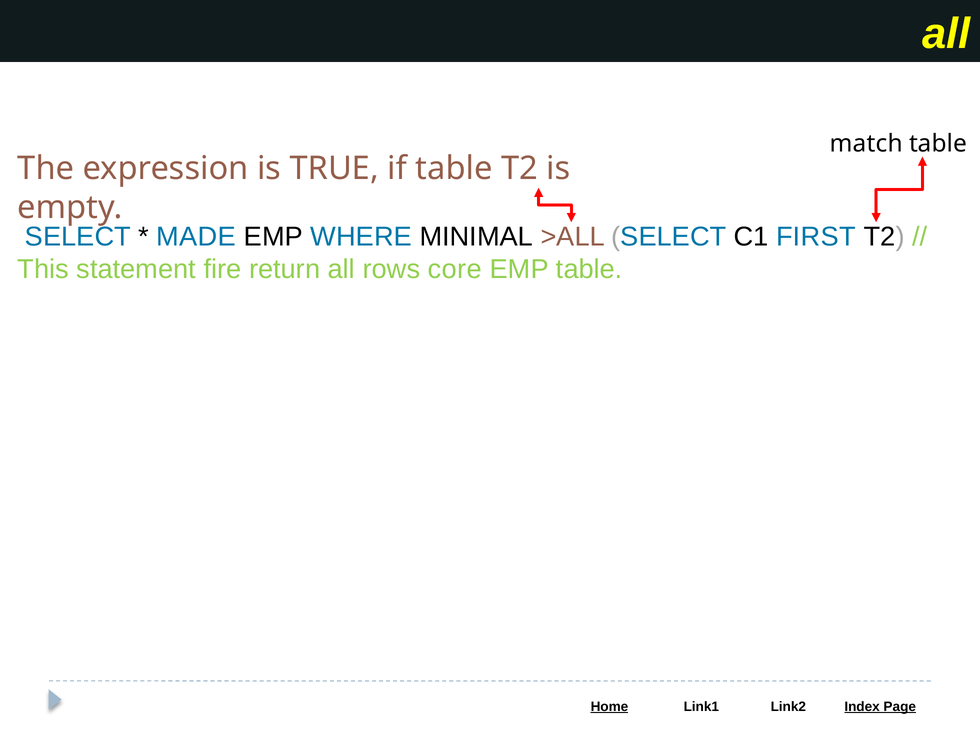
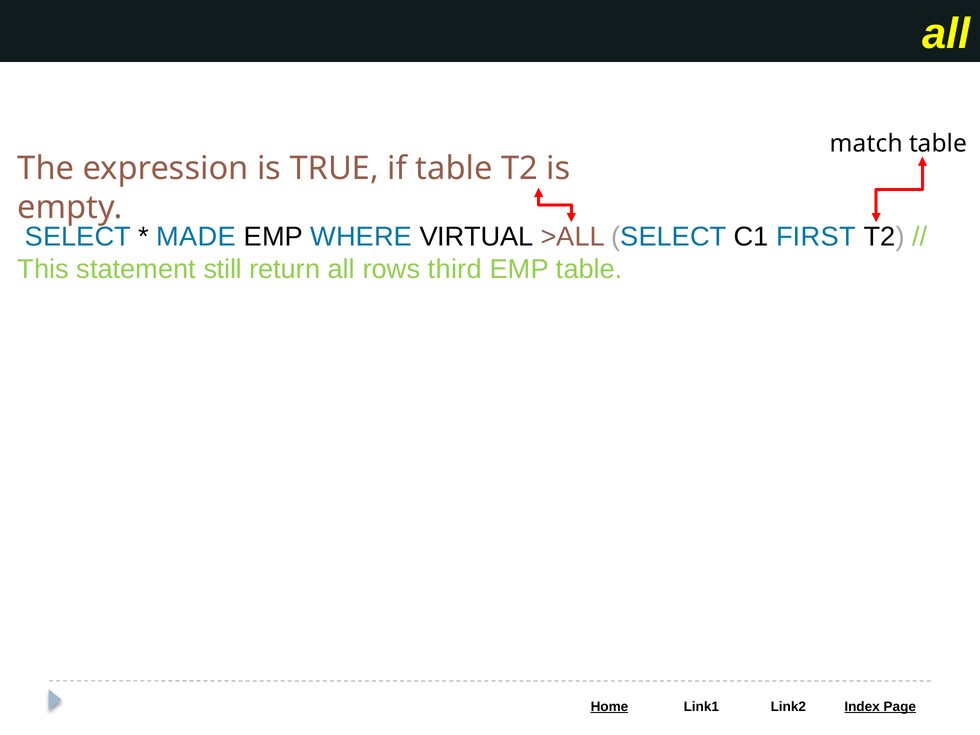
MINIMAL: MINIMAL -> VIRTUAL
fire: fire -> still
core: core -> third
